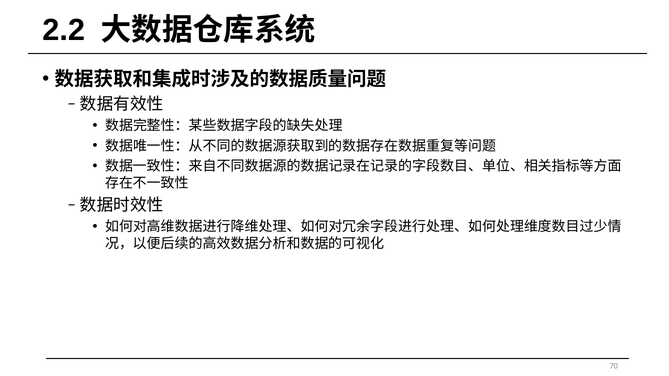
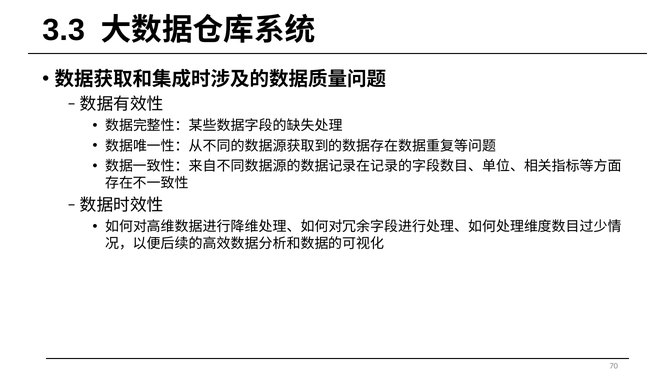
2.2: 2.2 -> 3.3
